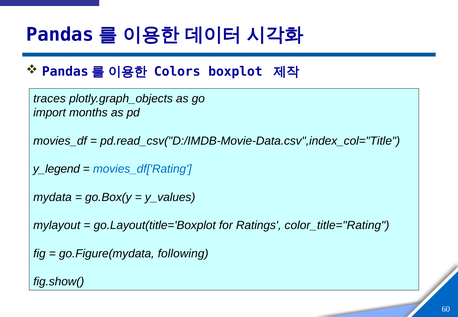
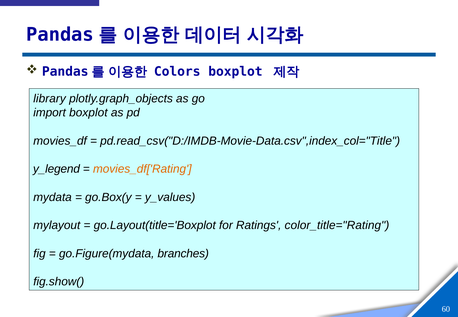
traces: traces -> library
import months: months -> boxplot
movies_df['Rating colour: blue -> orange
following: following -> branches
